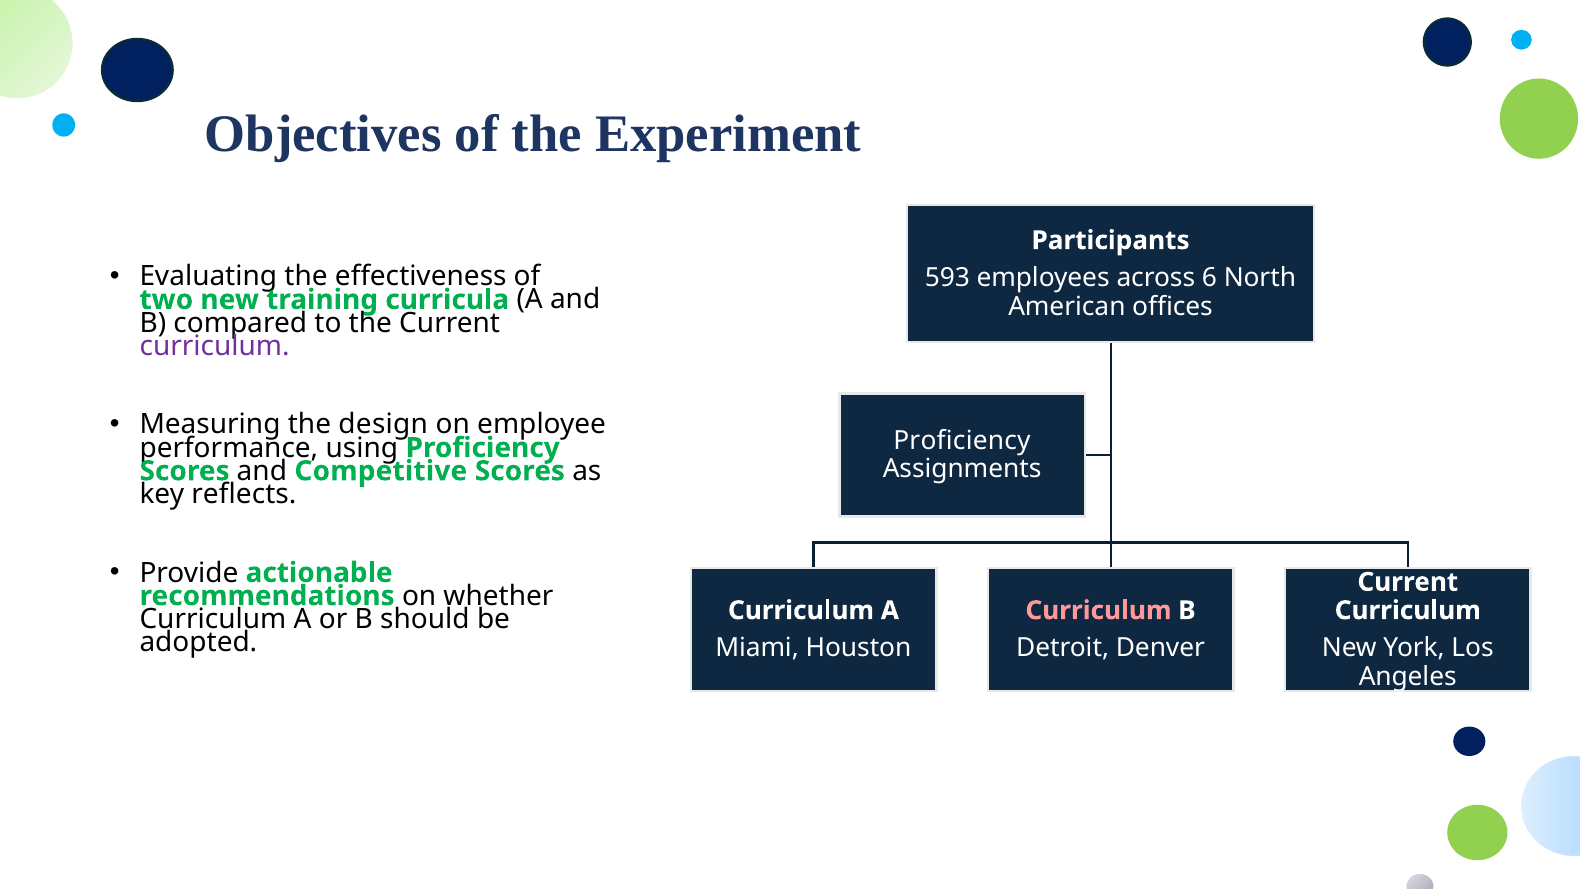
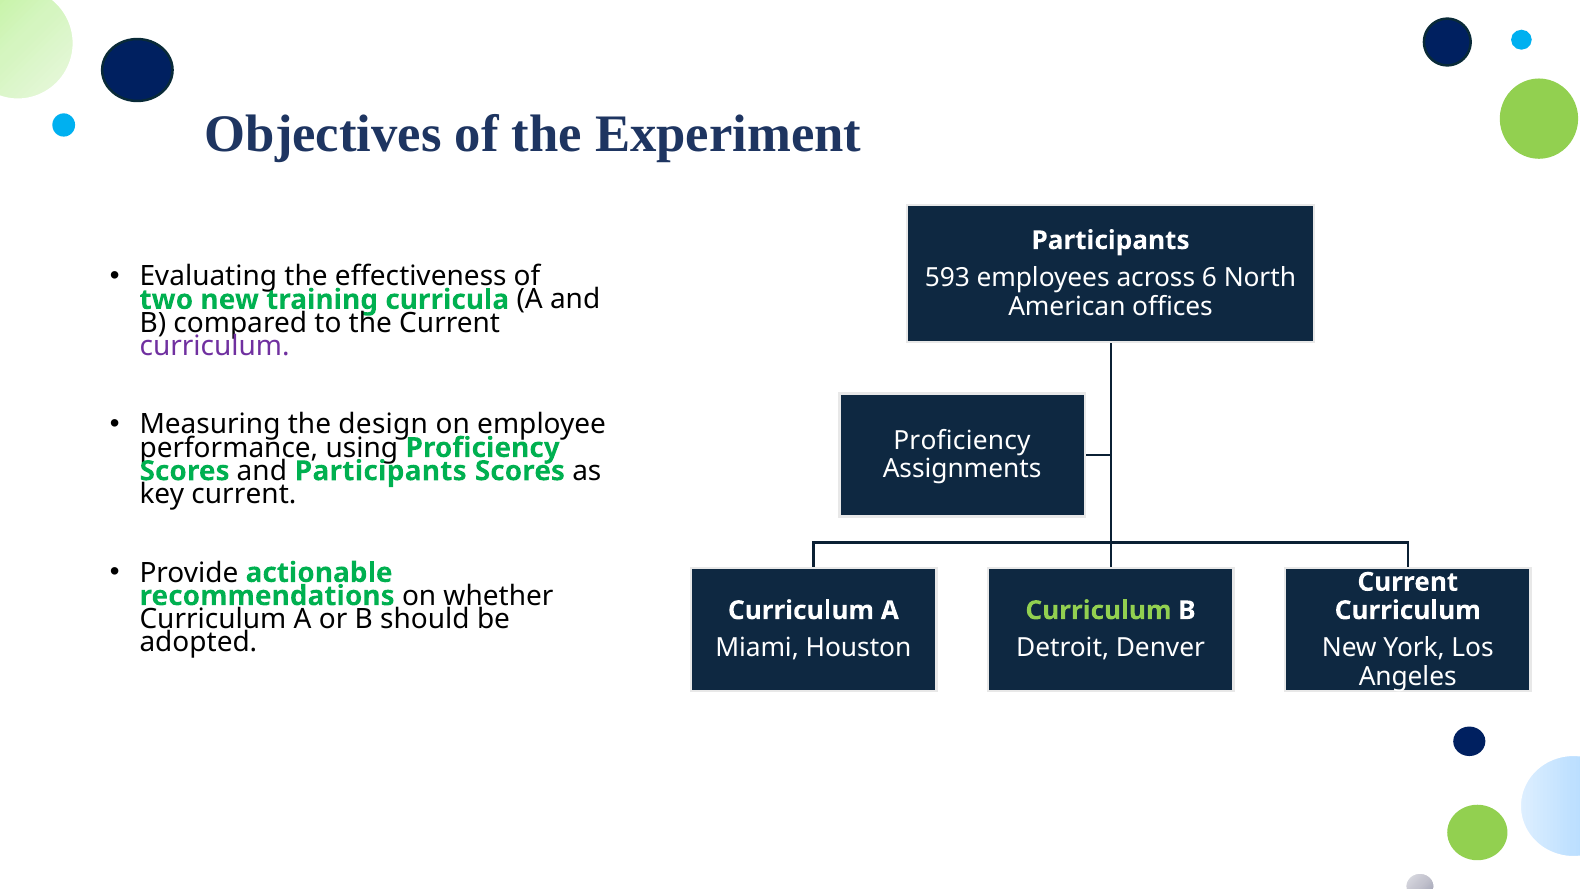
and Competitive: Competitive -> Participants
key reflects: reflects -> current
Curriculum at (1098, 610) colour: pink -> light green
